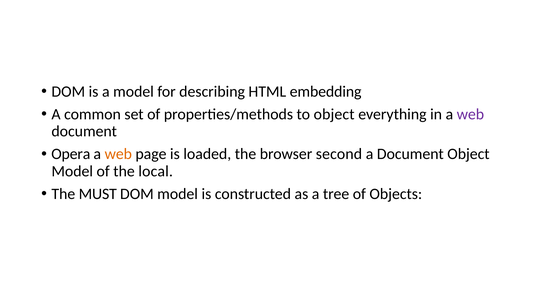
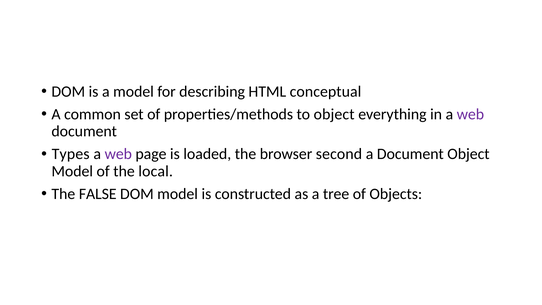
embedding: embedding -> conceptual
Opera: Opera -> Types
web at (118, 154) colour: orange -> purple
MUST: MUST -> FALSE
